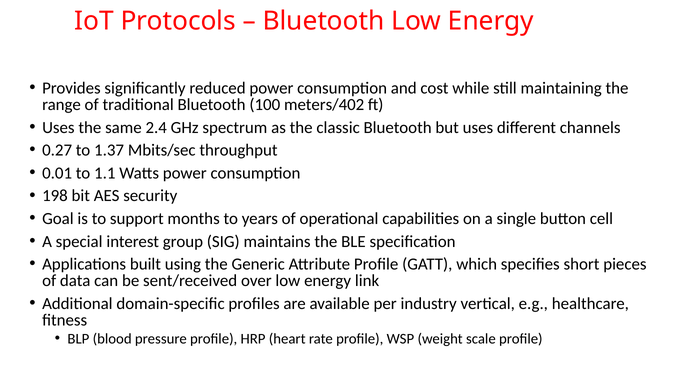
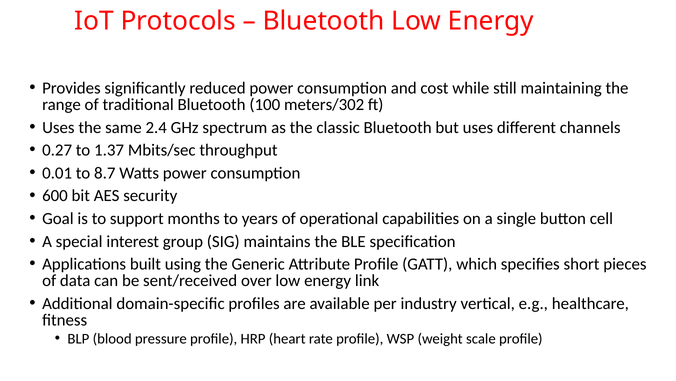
meters/402: meters/402 -> meters/302
1.1: 1.1 -> 8.7
198: 198 -> 600
